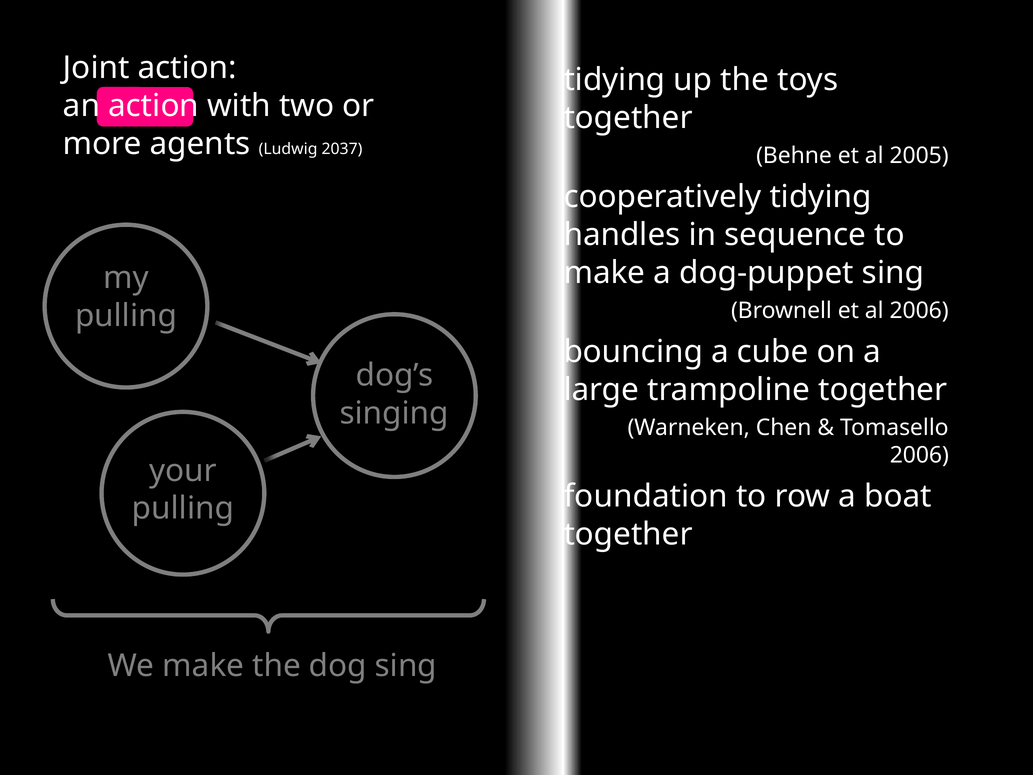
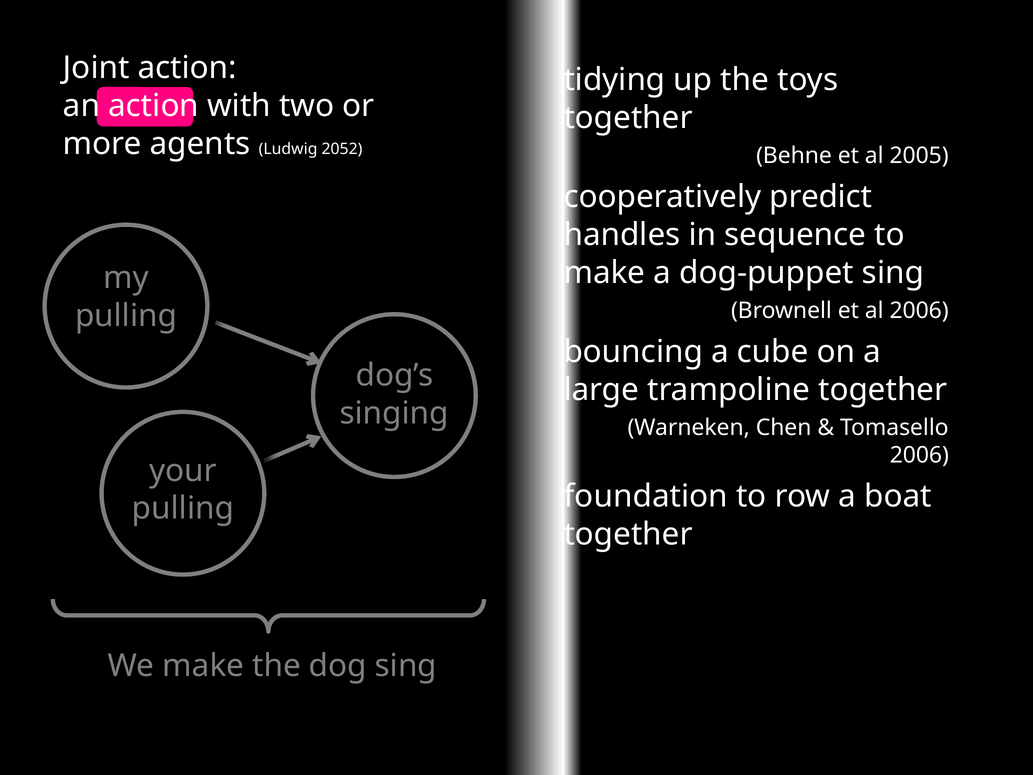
2037: 2037 -> 2052
cooperatively tidying: tidying -> predict
